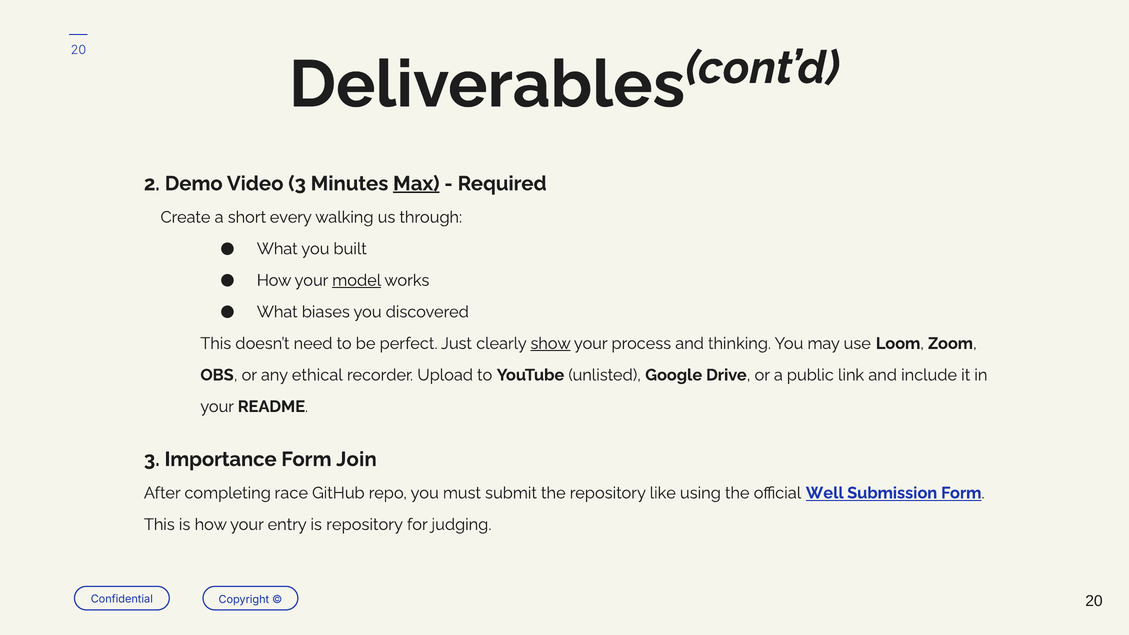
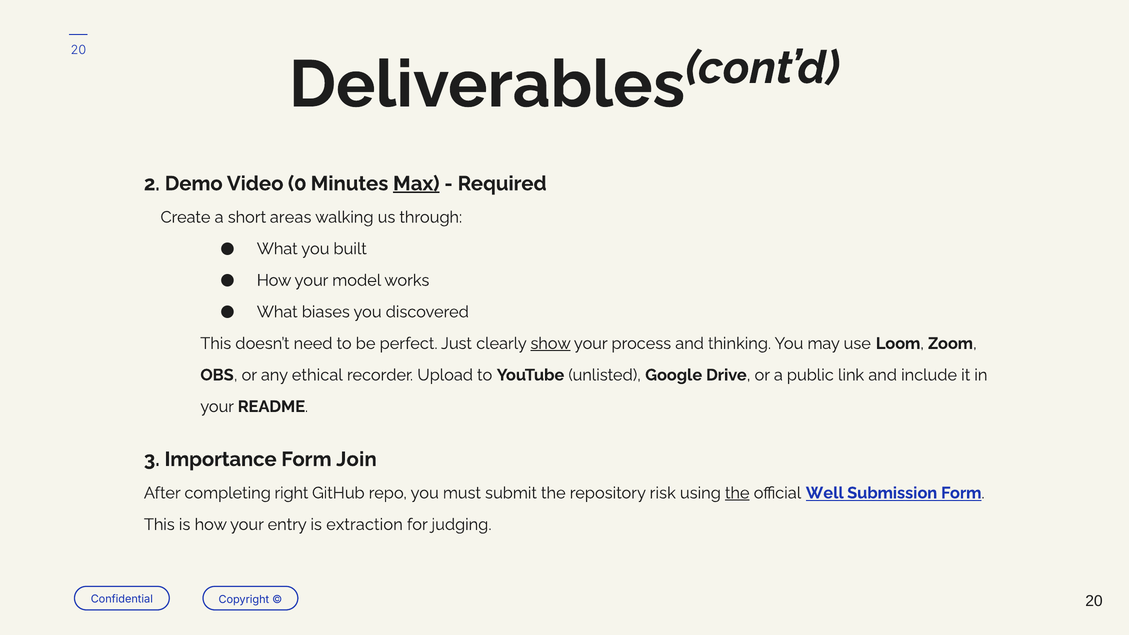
Video 3: 3 -> 0
every: every -> areas
model underline: present -> none
race: race -> right
like: like -> risk
the at (737, 493) underline: none -> present
is repository: repository -> extraction
